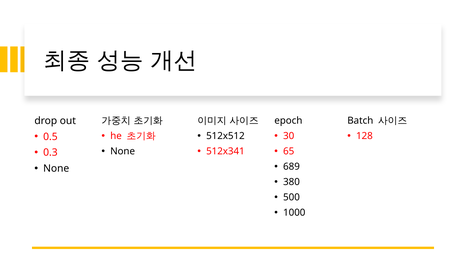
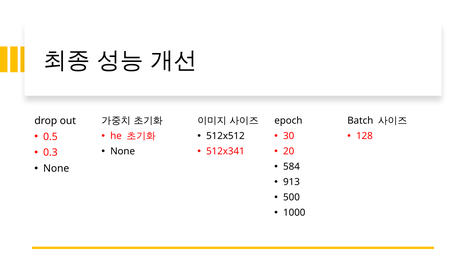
65: 65 -> 20
689: 689 -> 584
380: 380 -> 913
